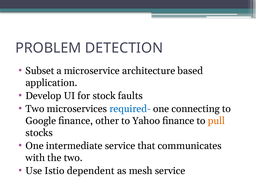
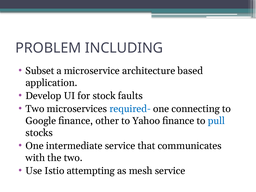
DETECTION: DETECTION -> INCLUDING
pull colour: orange -> blue
dependent: dependent -> attempting
